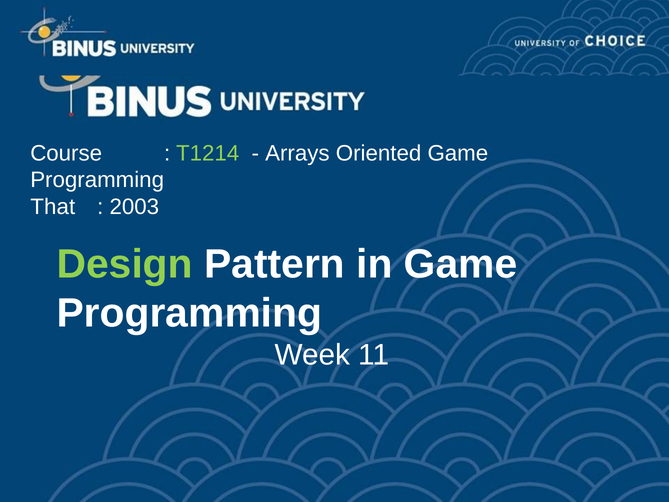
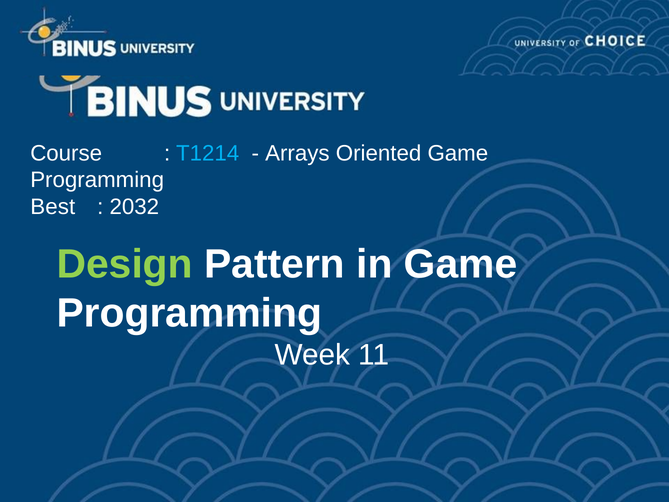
T1214 colour: light green -> light blue
That: That -> Best
2003: 2003 -> 2032
